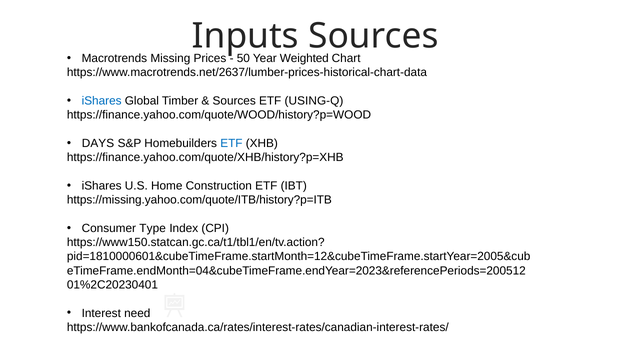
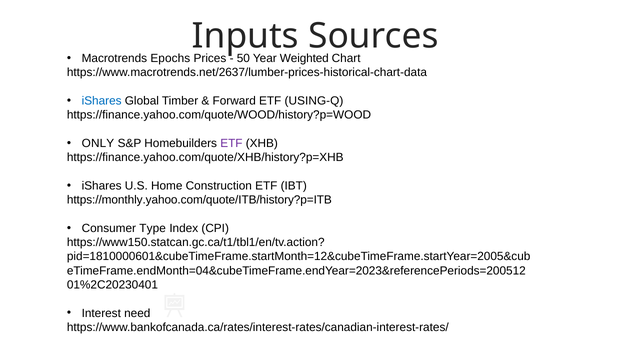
Missing: Missing -> Epochs
Sources at (234, 101): Sources -> Forward
DAYS: DAYS -> ONLY
ETF at (231, 143) colour: blue -> purple
https://missing.yahoo.com/quote/ITB/history?p=ITB: https://missing.yahoo.com/quote/ITB/history?p=ITB -> https://monthly.yahoo.com/quote/ITB/history?p=ITB
